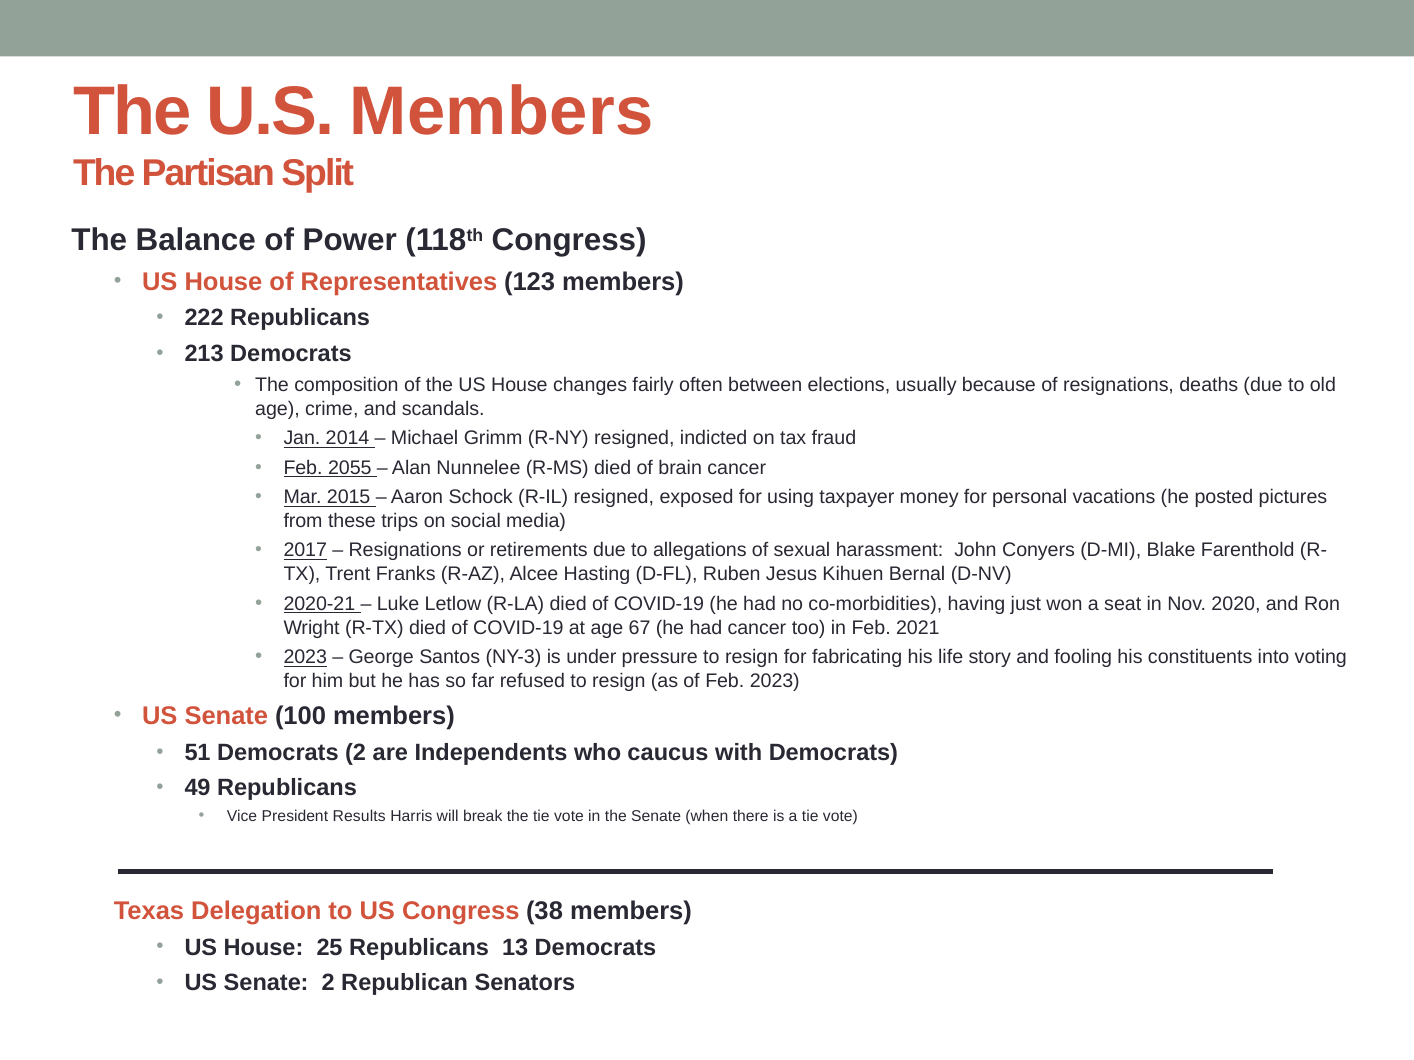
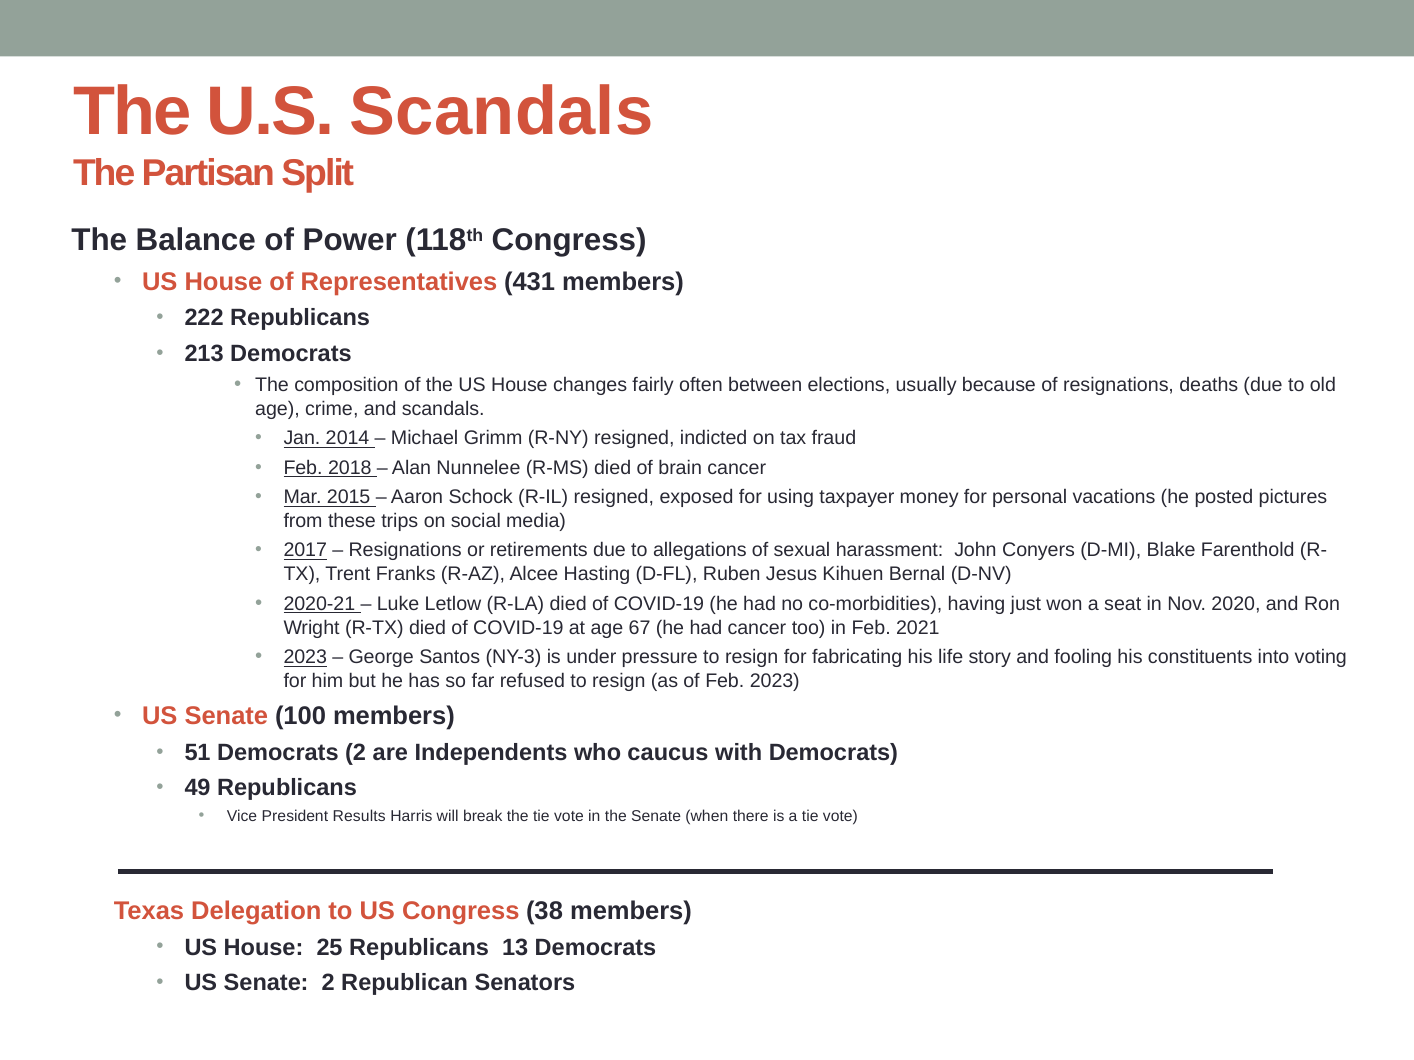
U.S Members: Members -> Scandals
123: 123 -> 431
2055: 2055 -> 2018
